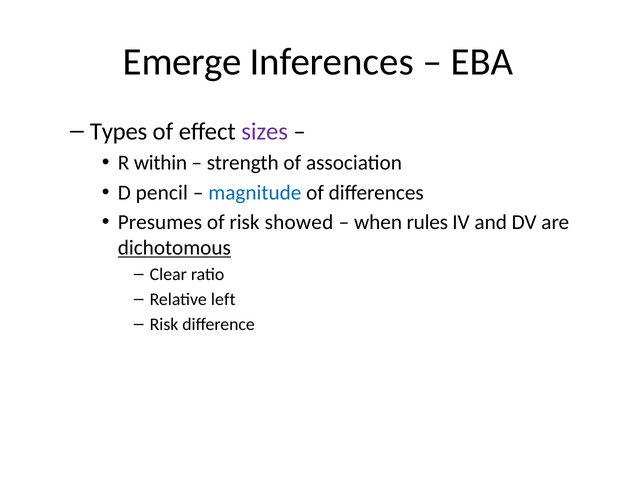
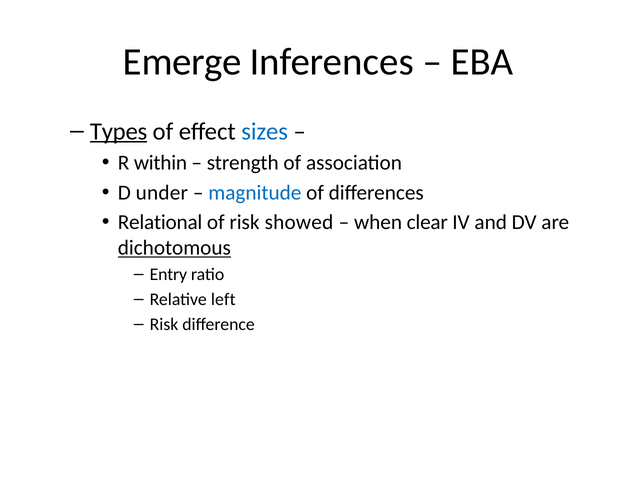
Types underline: none -> present
sizes colour: purple -> blue
pencil: pencil -> under
Presumes: Presumes -> Relational
rules: rules -> clear
Clear: Clear -> Entry
